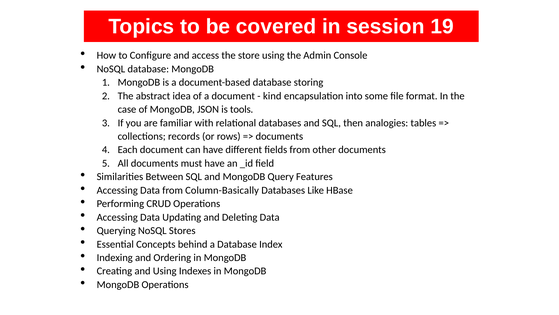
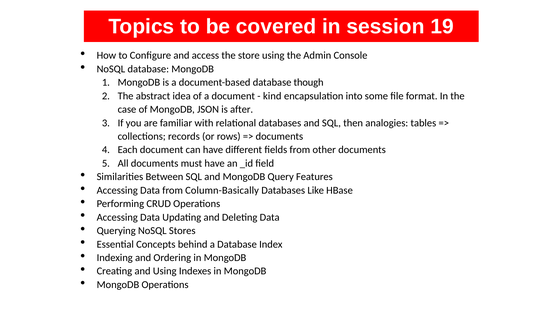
storing: storing -> though
tools: tools -> after
